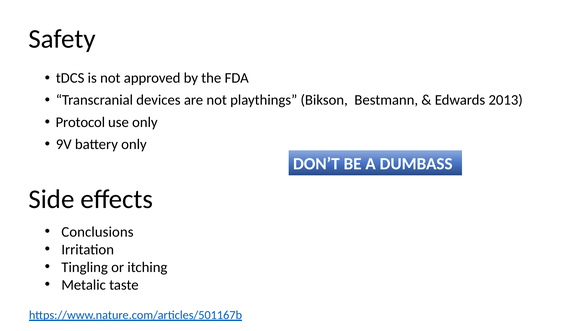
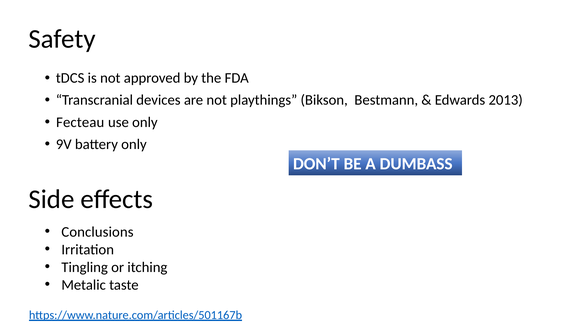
Protocol: Protocol -> Fecteau
